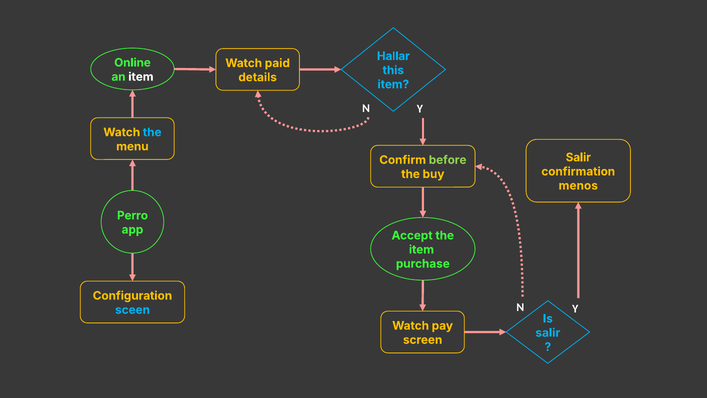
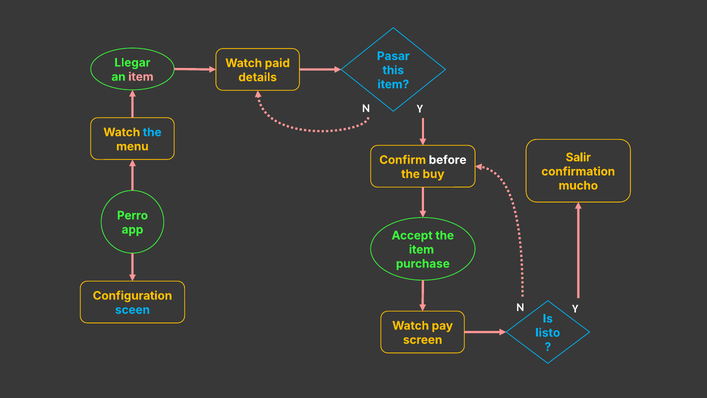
Hallar: Hallar -> Pasar
Online: Online -> Llegar
item at (141, 77) colour: white -> pink
before colour: light green -> white
menos: menos -> mucho
salir at (548, 333): salir -> listo
